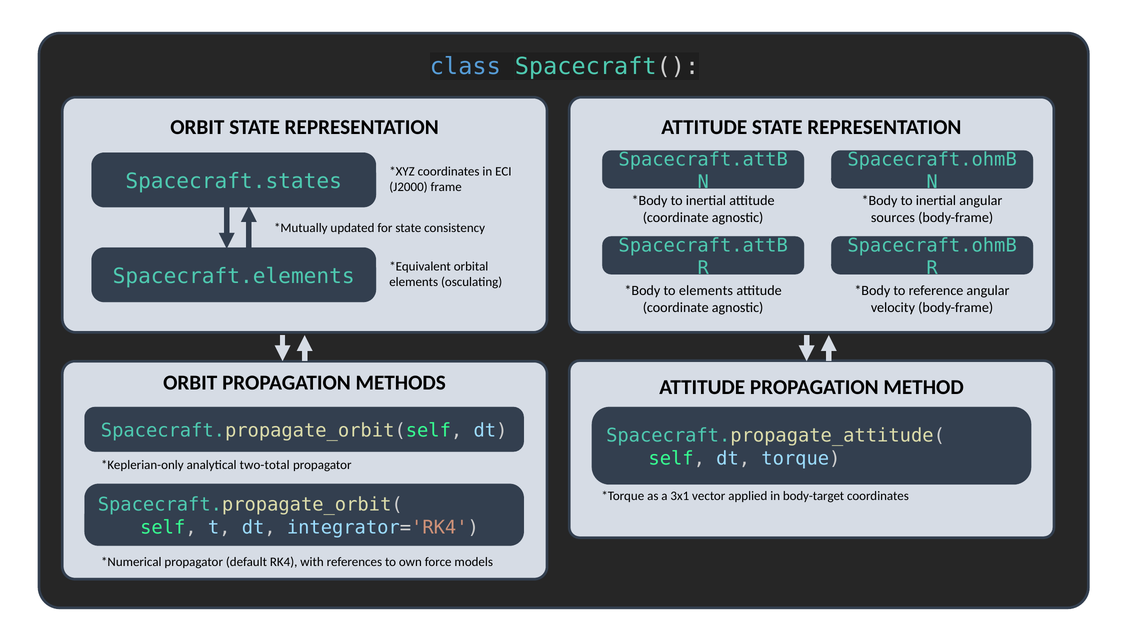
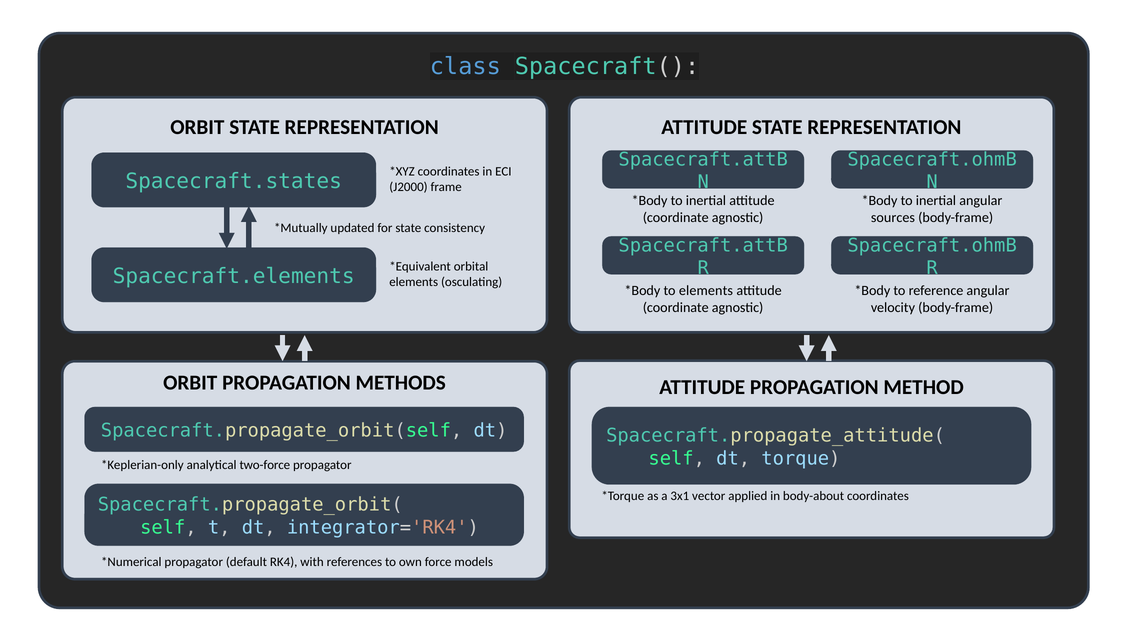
two-total: two-total -> two-force
body-target: body-target -> body-about
